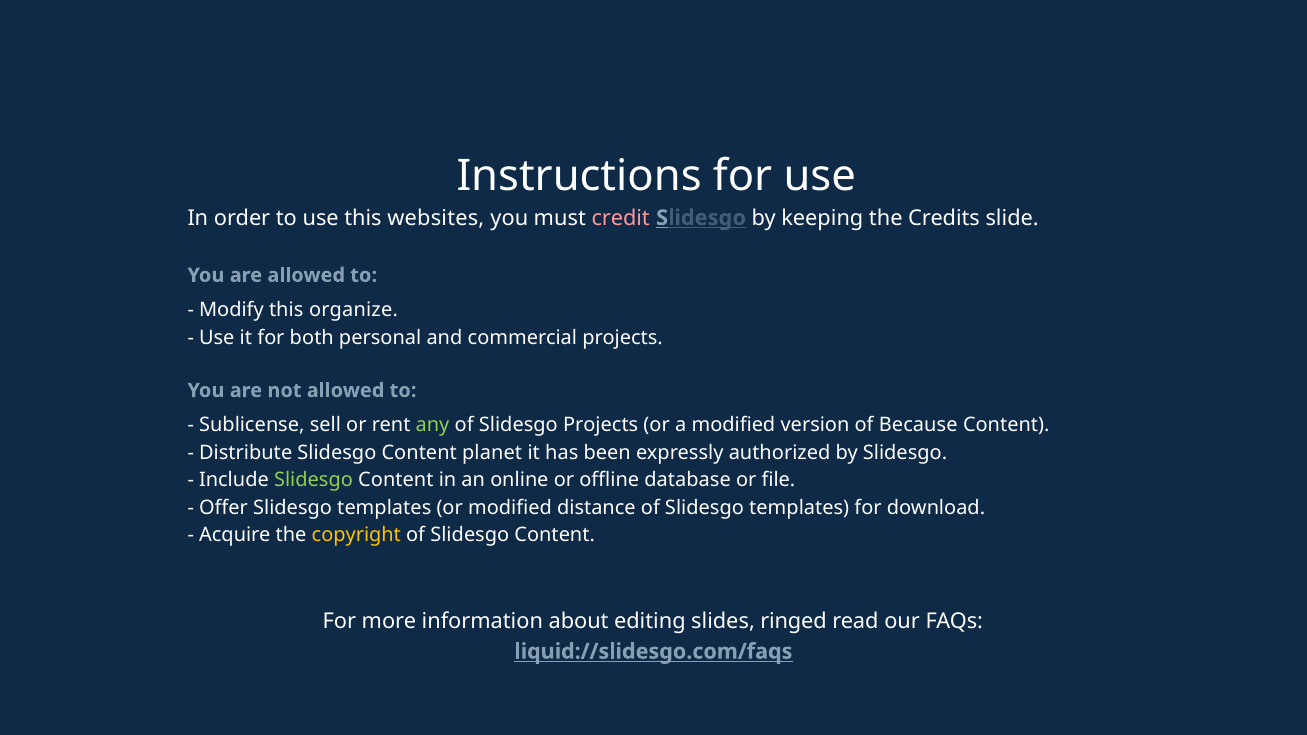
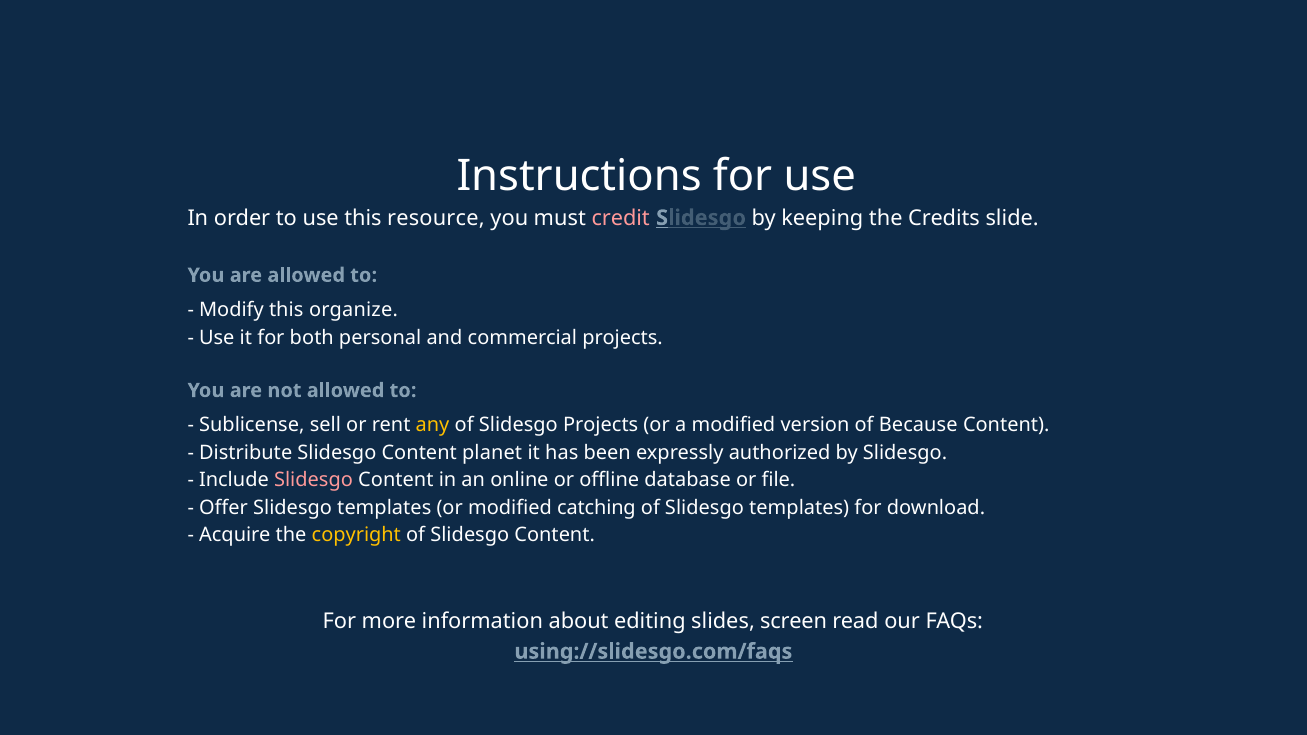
websites: websites -> resource
any colour: light green -> yellow
Slidesgo at (314, 480) colour: light green -> pink
distance: distance -> catching
ringed: ringed -> screen
liquid://slidesgo.com/faqs: liquid://slidesgo.com/faqs -> using://slidesgo.com/faqs
